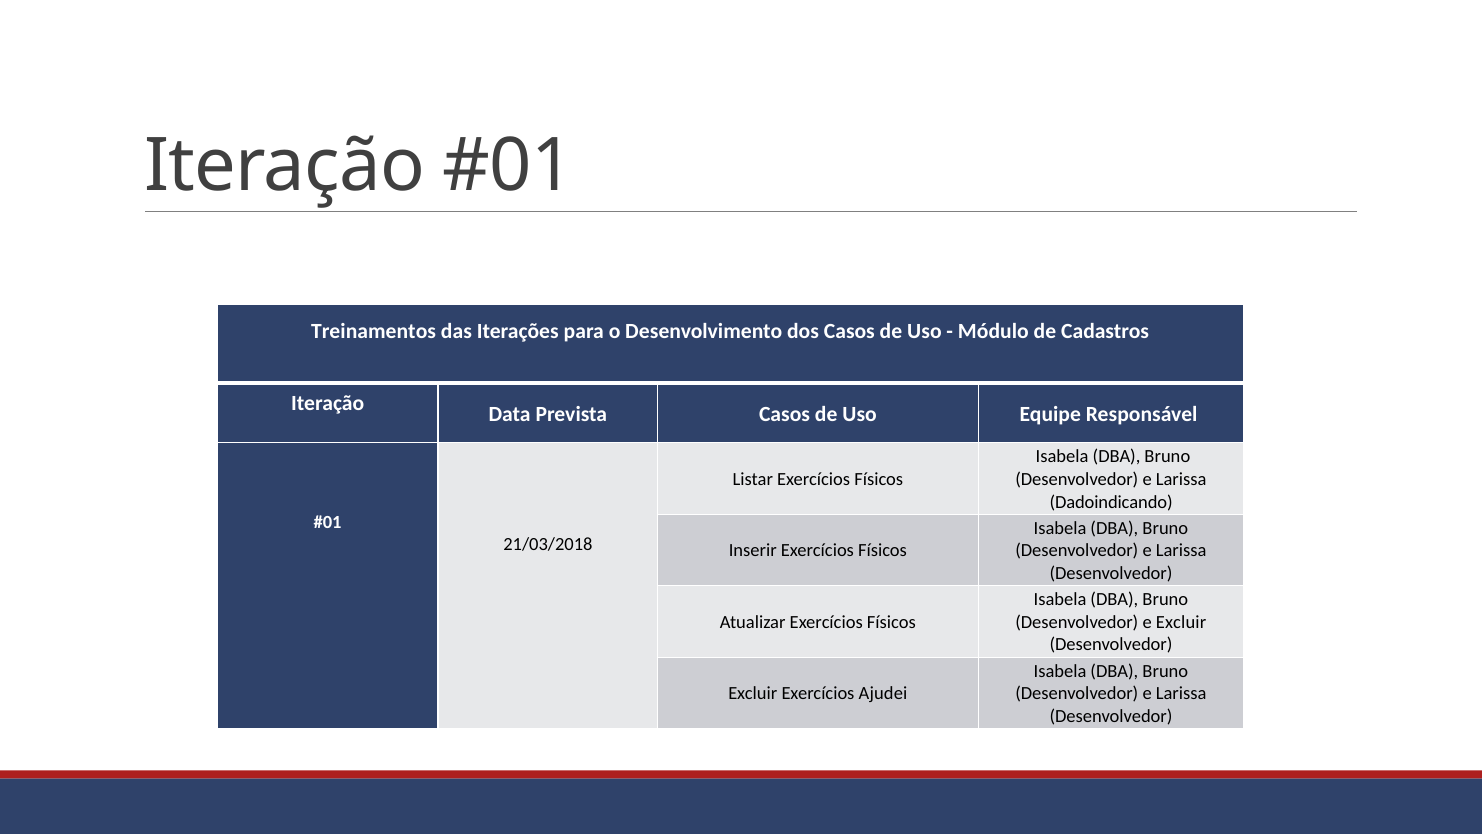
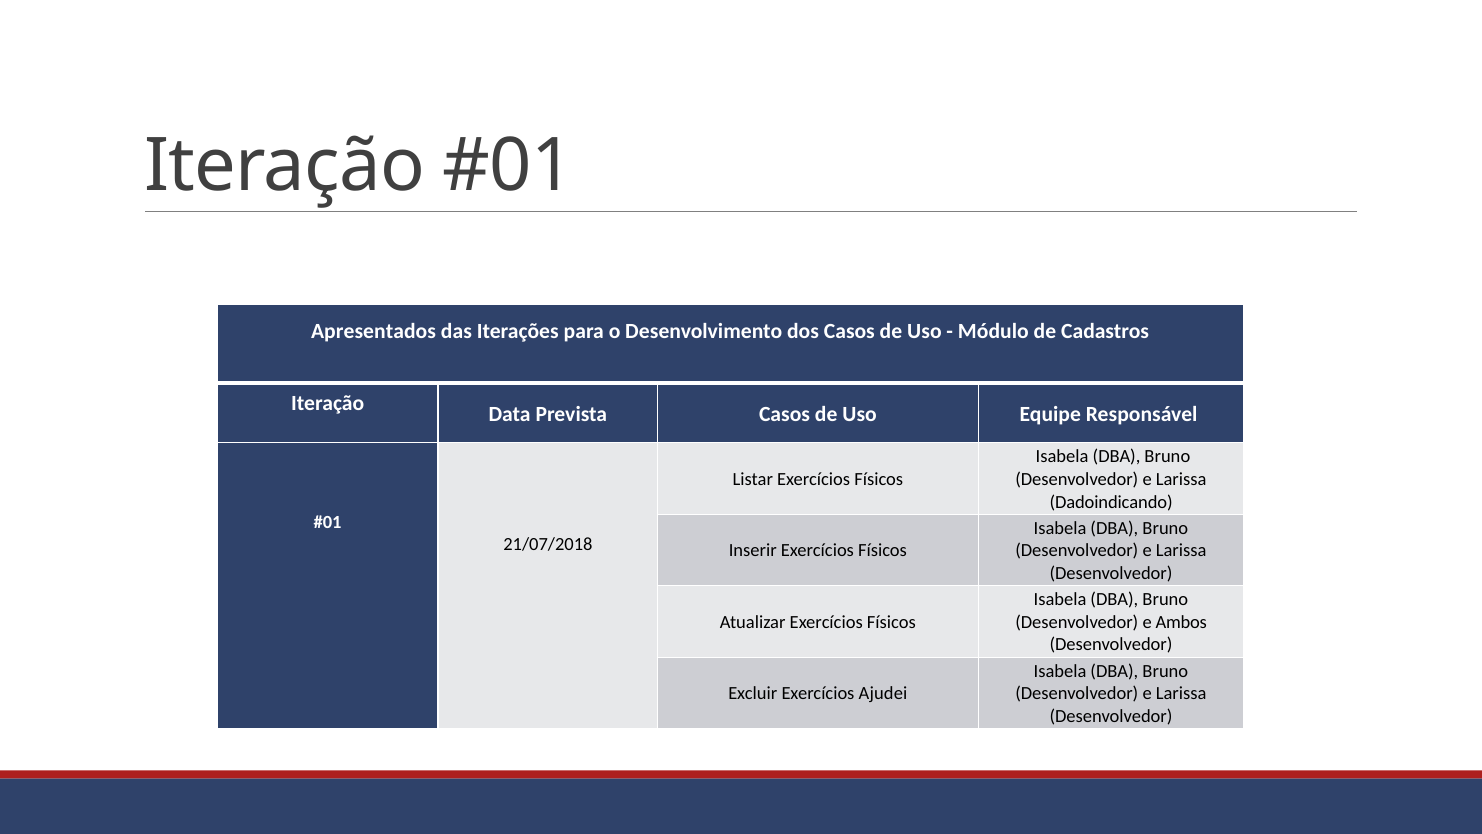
Treinamentos: Treinamentos -> Apresentados
21/03/2018: 21/03/2018 -> 21/07/2018
e Excluir: Excluir -> Ambos
